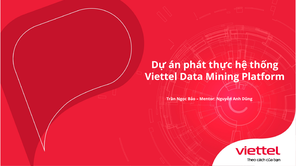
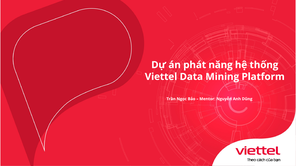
thực: thực -> năng
